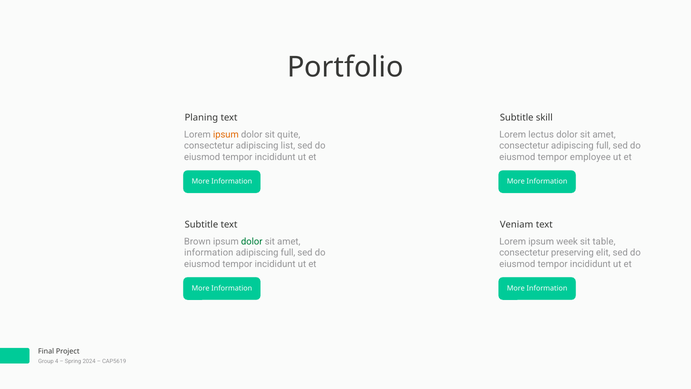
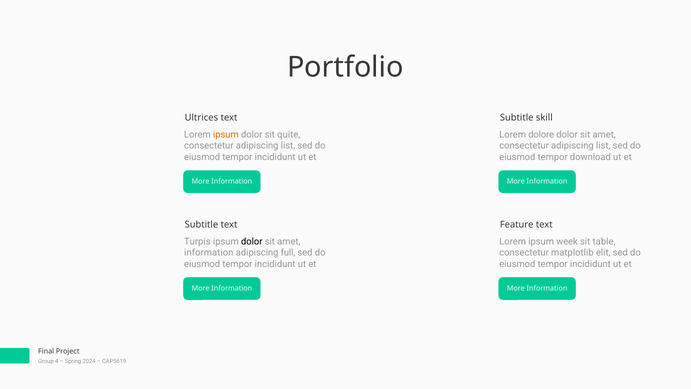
Planing: Planing -> Ultrices
lectus: lectus -> dolore
full at (603, 146): full -> list
employee: employee -> download
Veniam: Veniam -> Feature
Brown: Brown -> Turpis
dolor at (252, 241) colour: green -> black
preserving: preserving -> matplotlib
